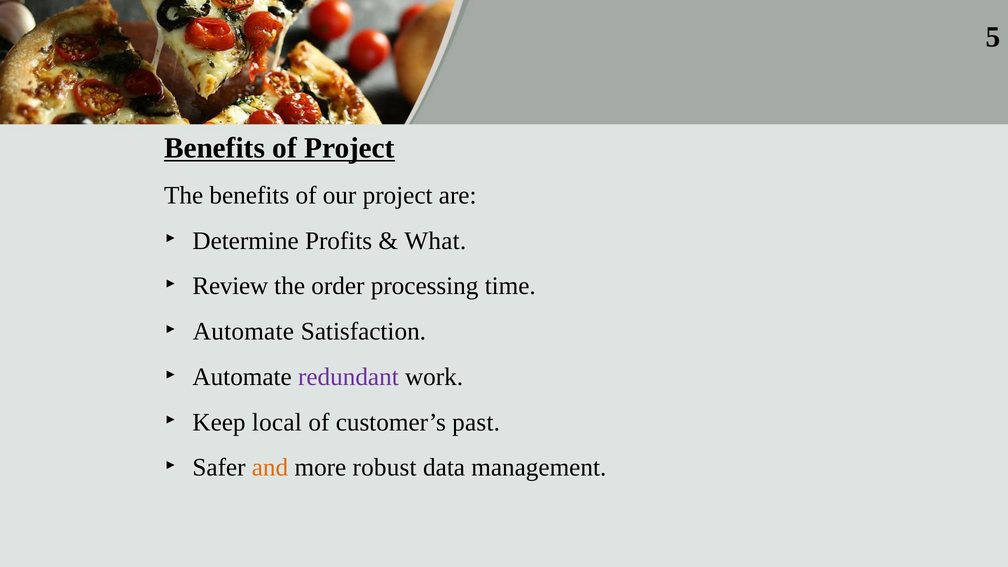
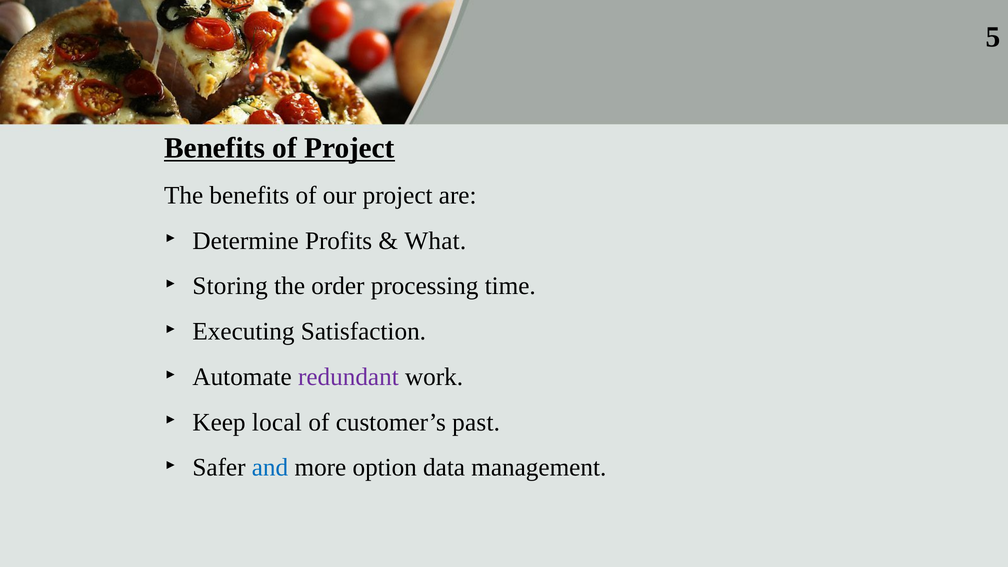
Review: Review -> Storing
Automate at (243, 331): Automate -> Executing
and colour: orange -> blue
robust: robust -> option
